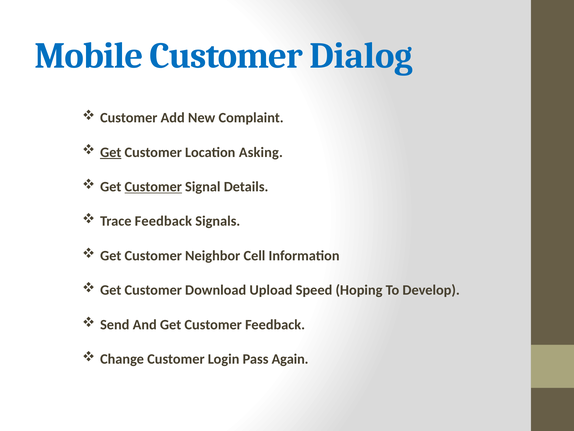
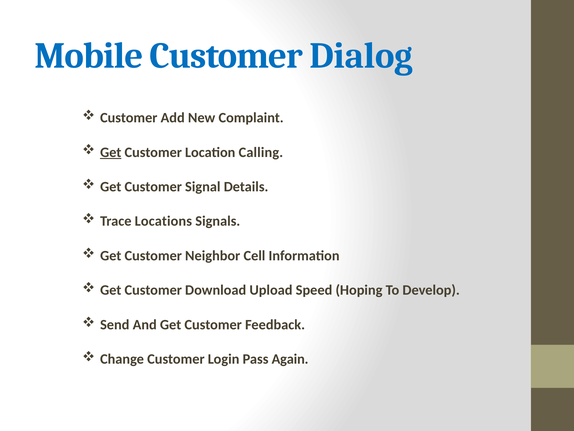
Asking: Asking -> Calling
Customer at (153, 187) underline: present -> none
Trace Feedback: Feedback -> Locations
